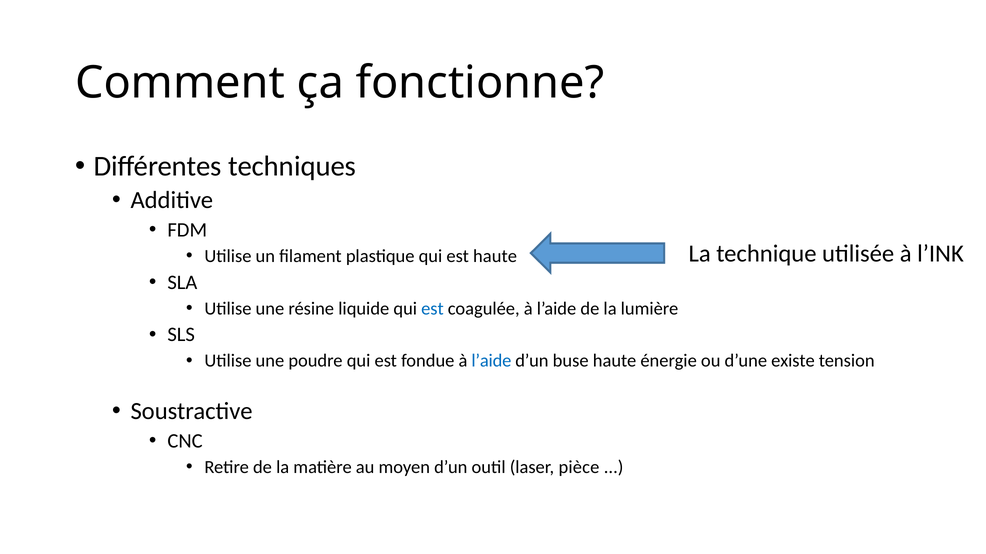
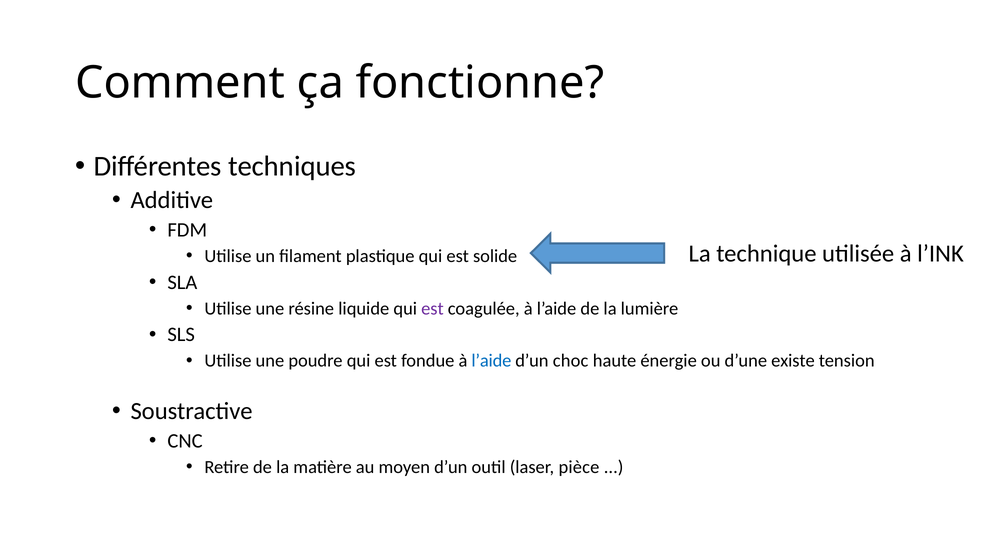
est haute: haute -> solide
est at (432, 309) colour: blue -> purple
buse: buse -> choc
